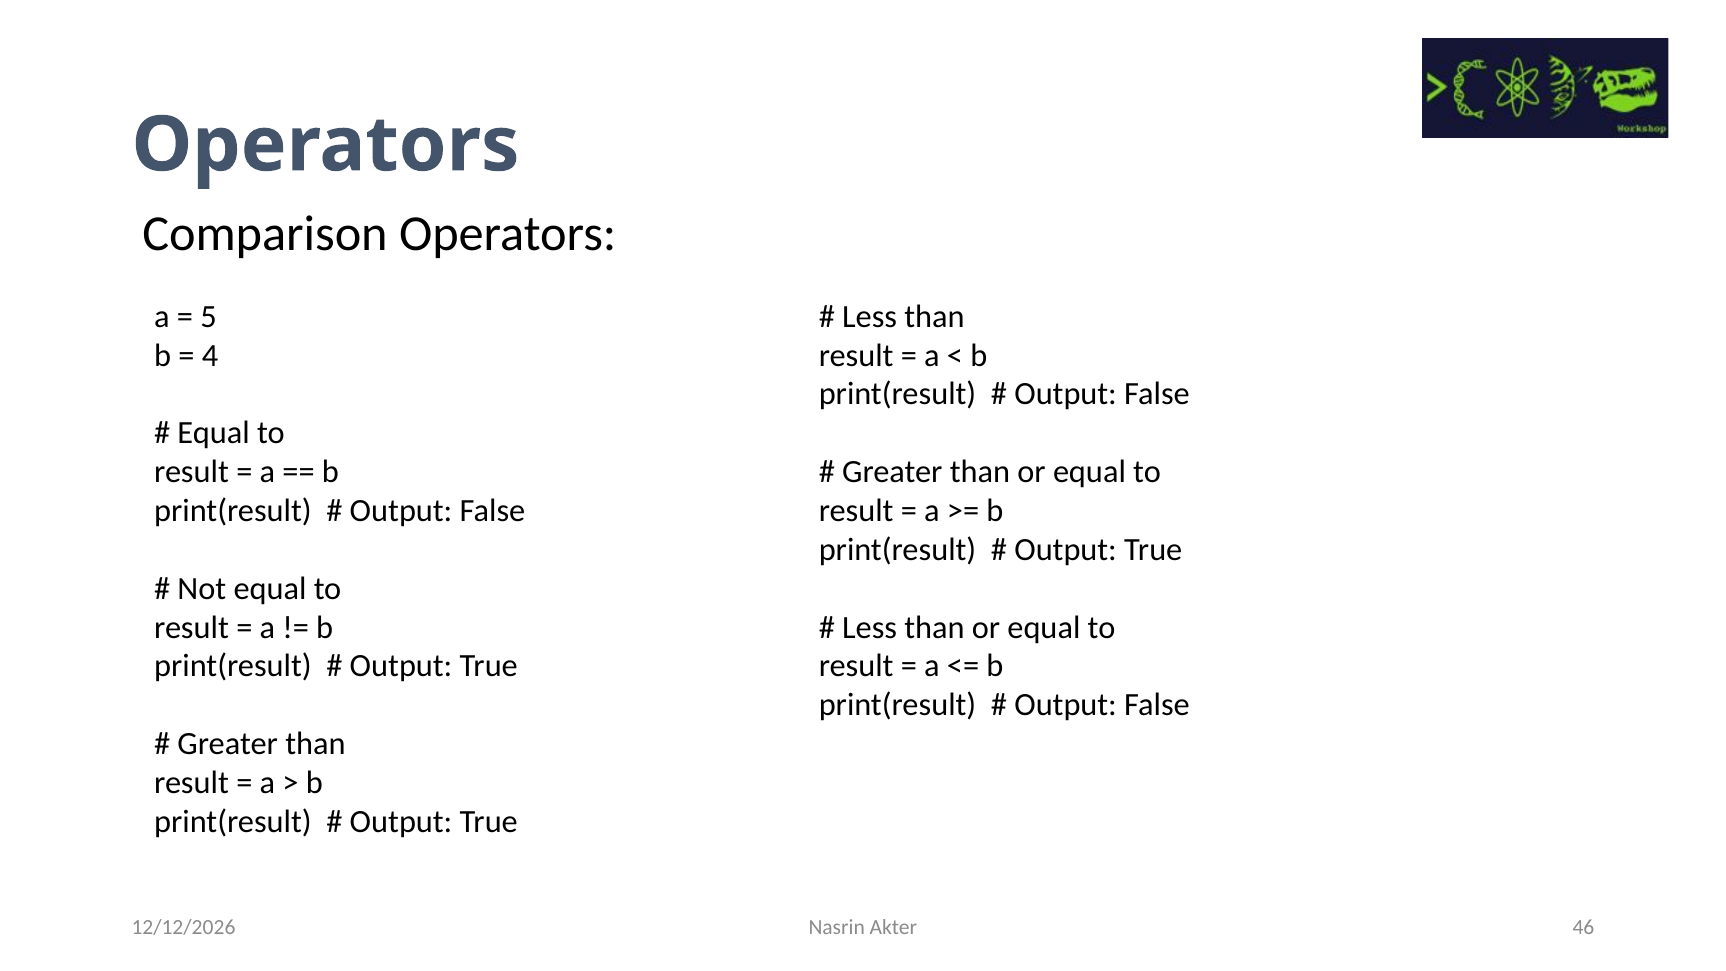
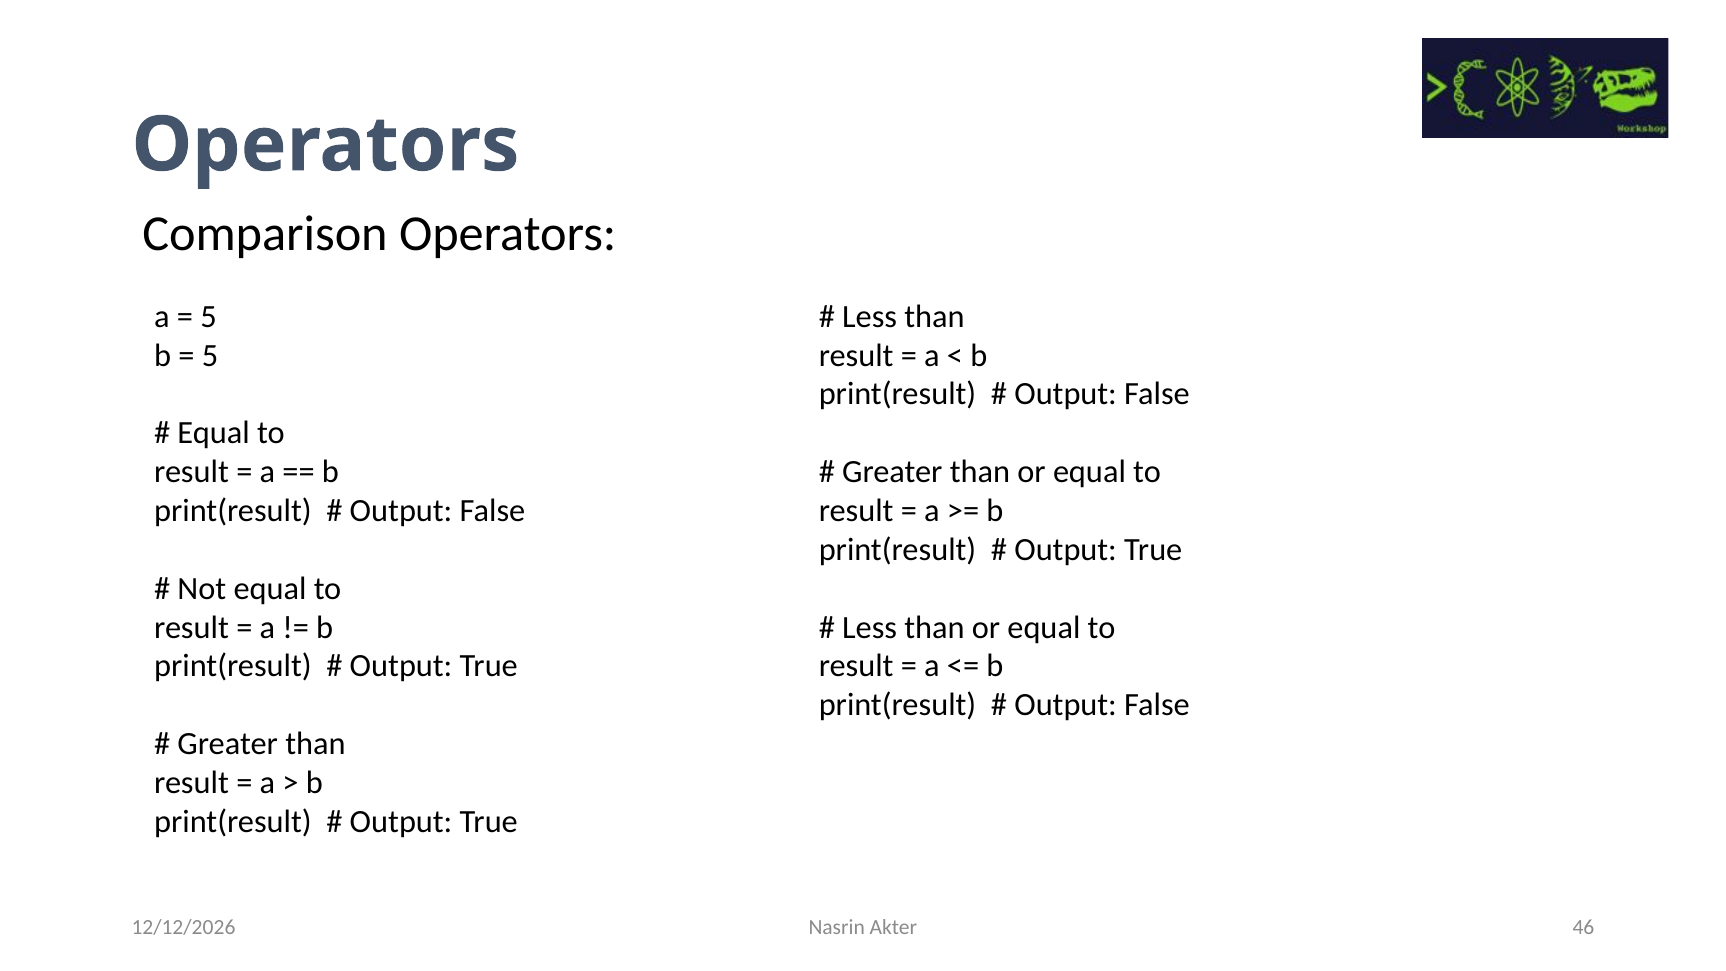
4 at (210, 355): 4 -> 5
